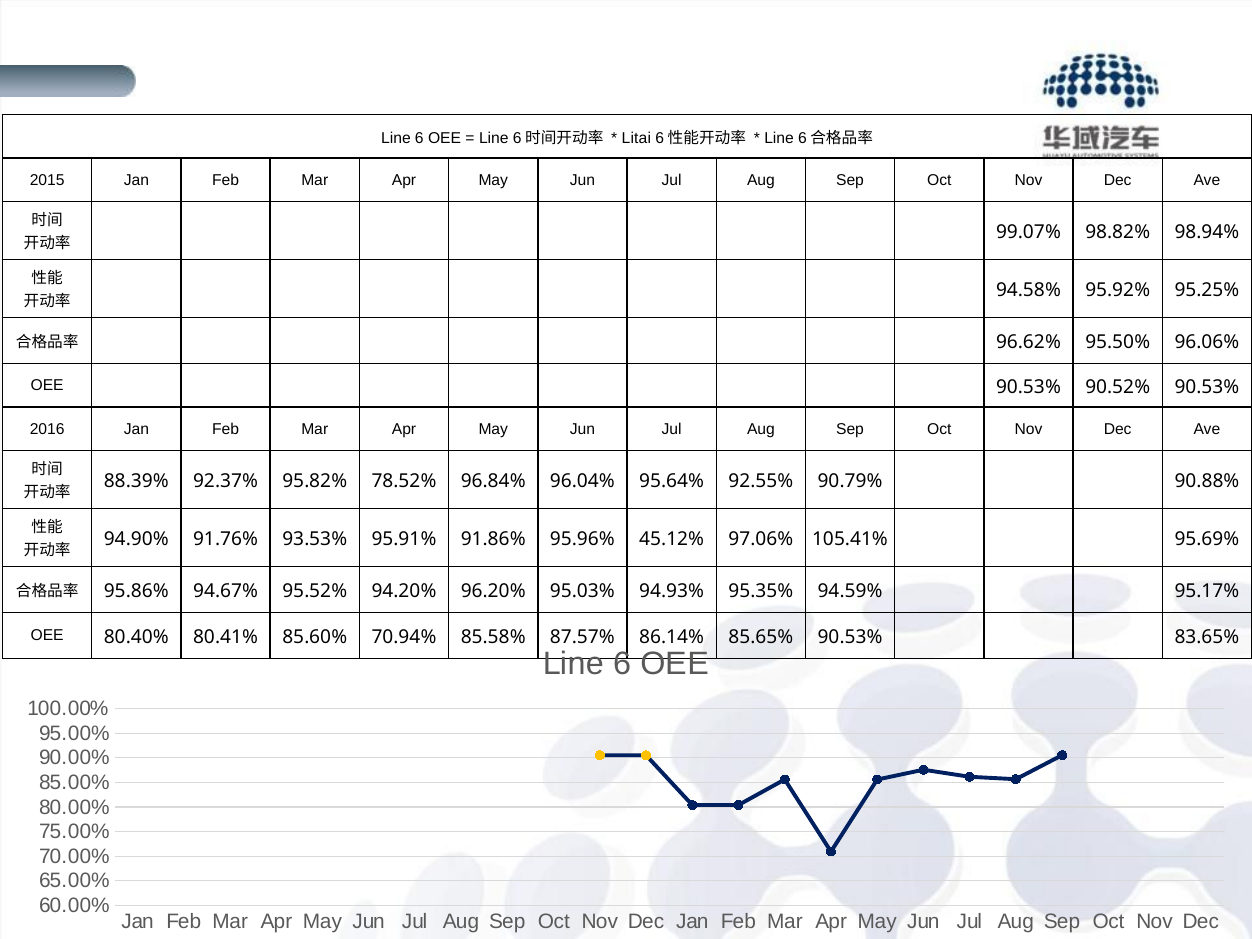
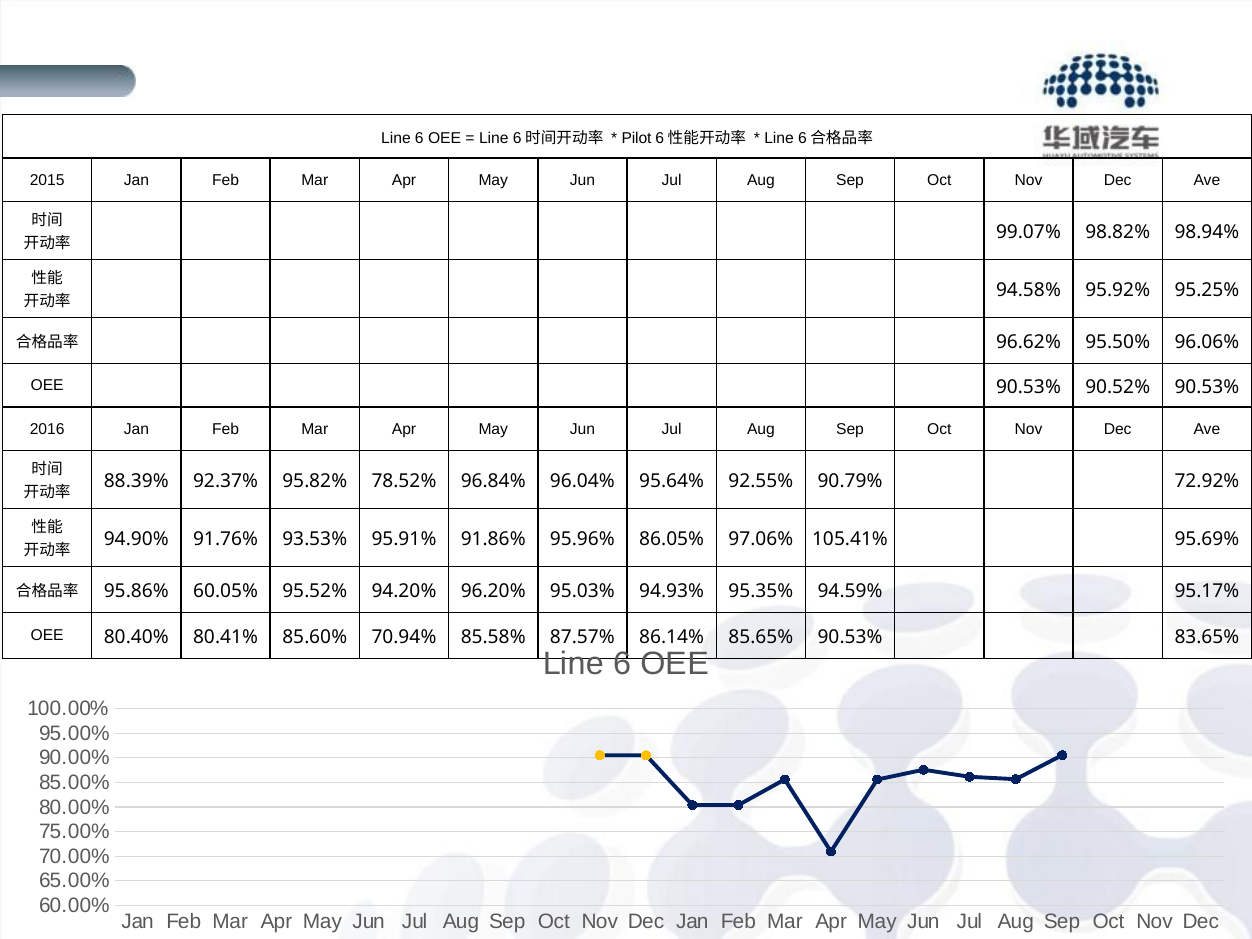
Litai: Litai -> Pilot
90.88%: 90.88% -> 72.92%
45.12%: 45.12% -> 86.05%
94.67%: 94.67% -> 60.05%
